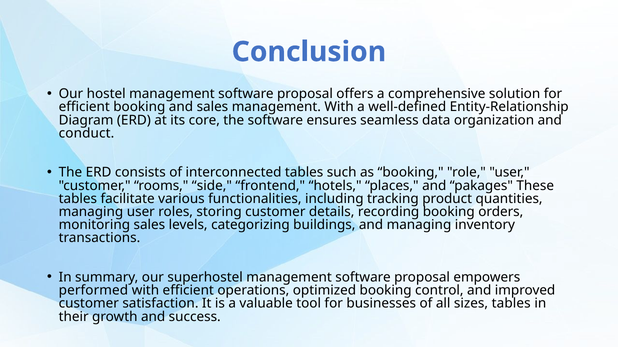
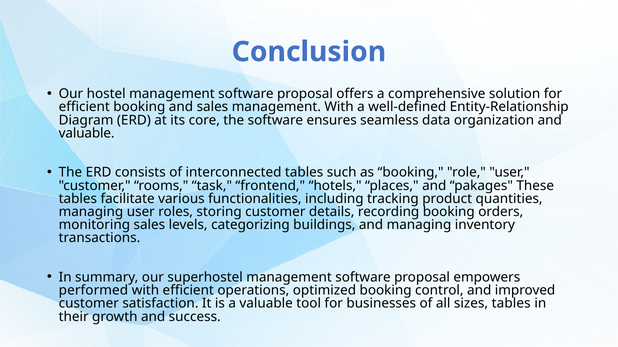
conduct at (87, 133): conduct -> valuable
side: side -> task
